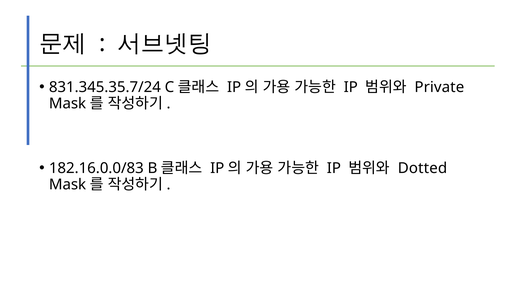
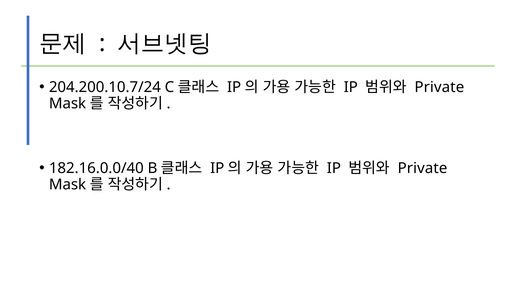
831.345.35.7/24: 831.345.35.7/24 -> 204.200.10.7/24
182.16.0.0/83: 182.16.0.0/83 -> 182.16.0.0/40
Dotted at (422, 168): Dotted -> Private
